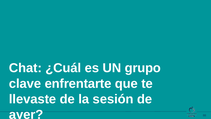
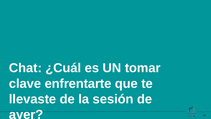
grupo: grupo -> tomar
